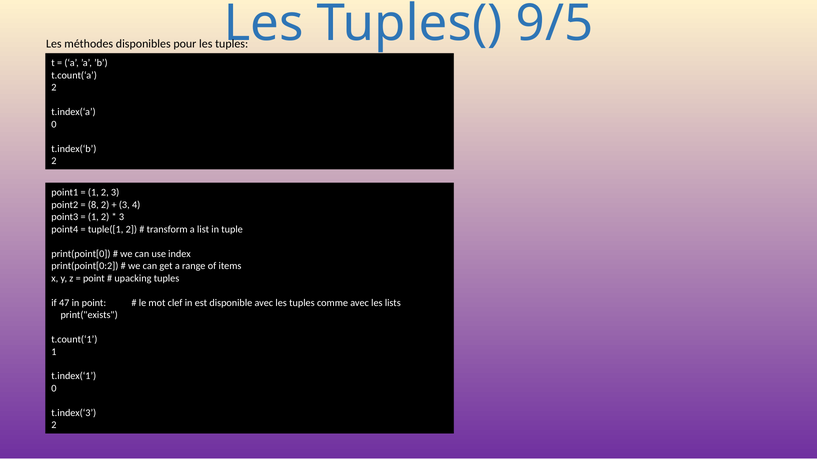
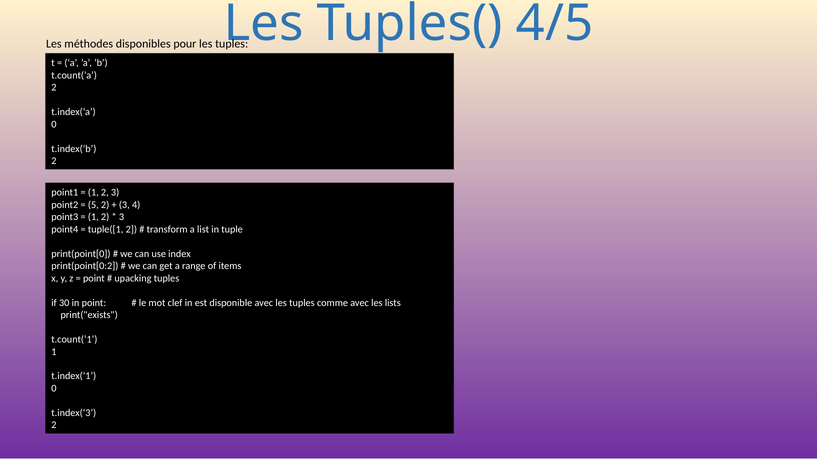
9/5: 9/5 -> 4/5
8: 8 -> 5
47: 47 -> 30
